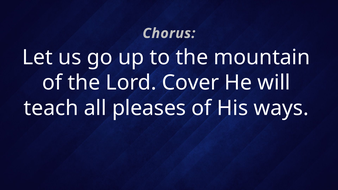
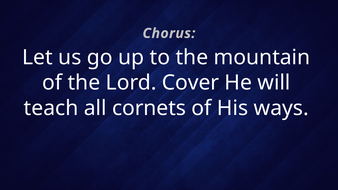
pleases: pleases -> cornets
